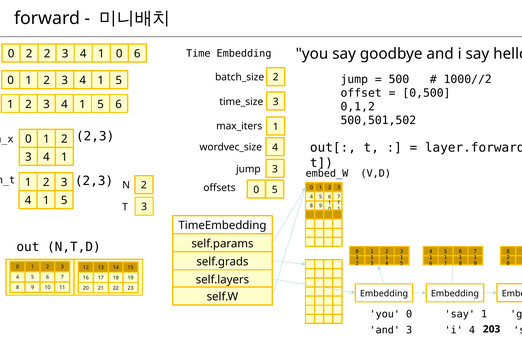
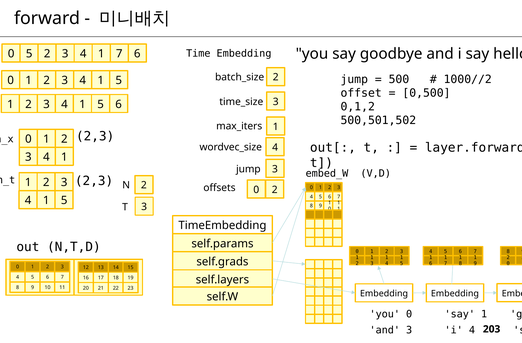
2 at (29, 54): 2 -> 5
4 1 0: 0 -> 7
offsets 0 5: 5 -> 2
